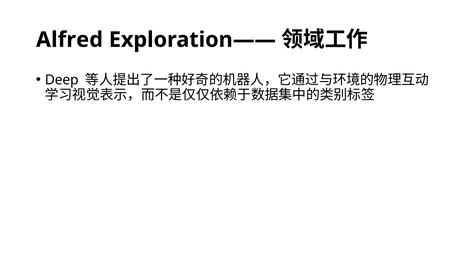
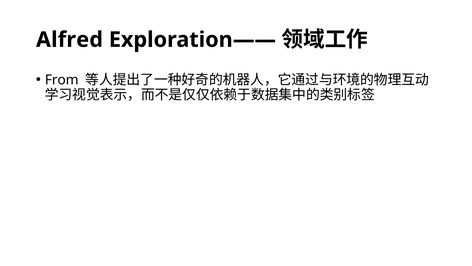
Deep: Deep -> From
